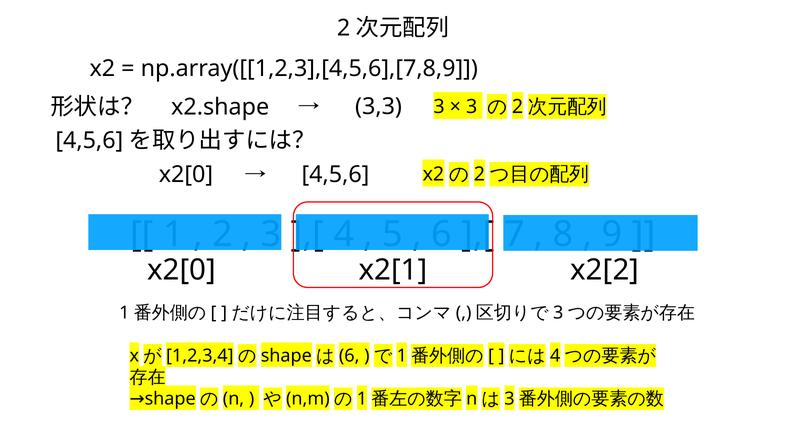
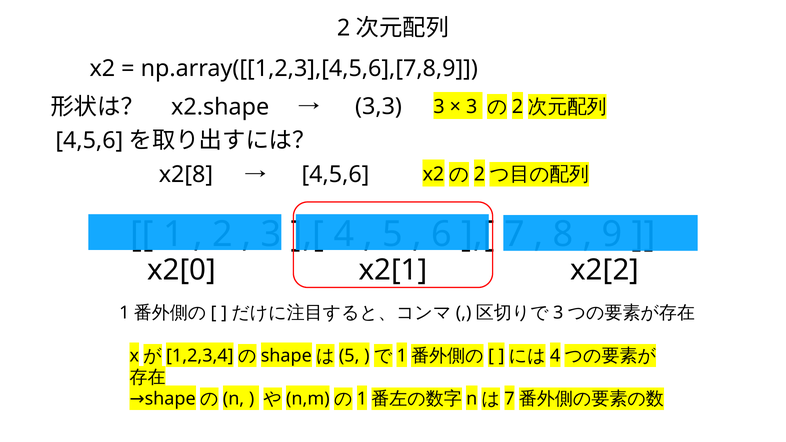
x2[0 at (186, 175): x2[0 -> x2[8
6 at (349, 356): 6 -> 5
3 at (510, 399): 3 -> 7
